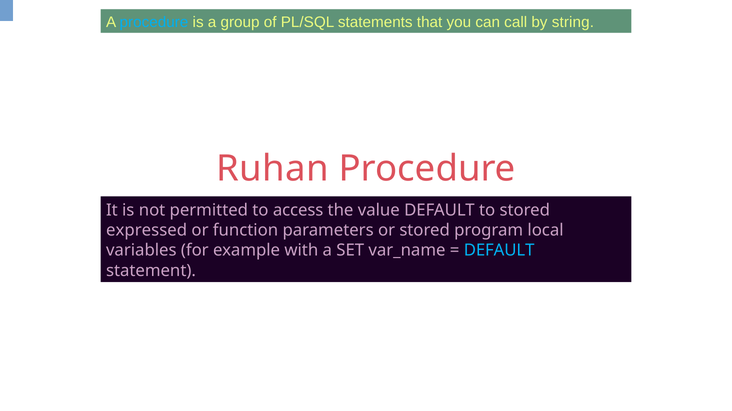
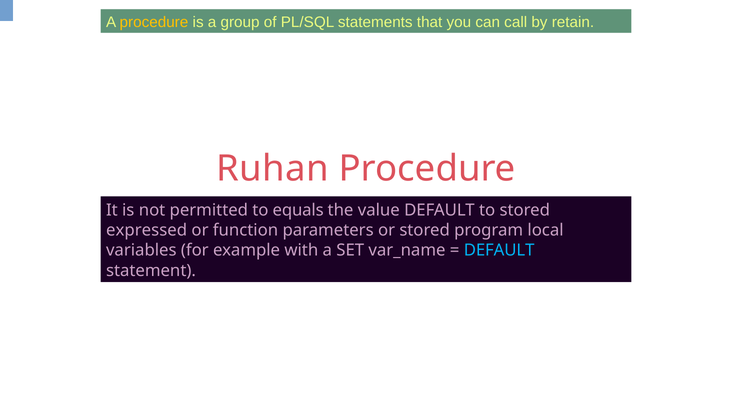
procedure at (154, 22) colour: light blue -> yellow
string: string -> retain
access: access -> equals
